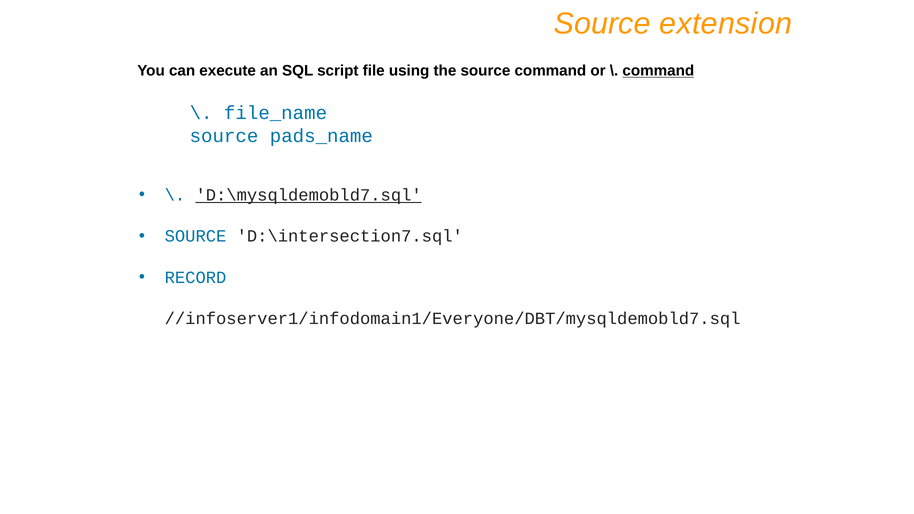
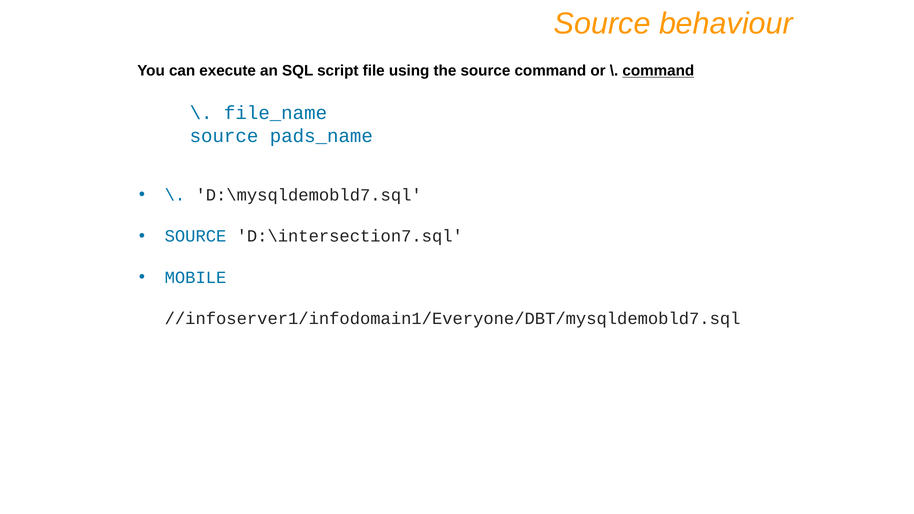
extension: extension -> behaviour
D:\mysqldemobld7.sql underline: present -> none
RECORD: RECORD -> MOBILE
